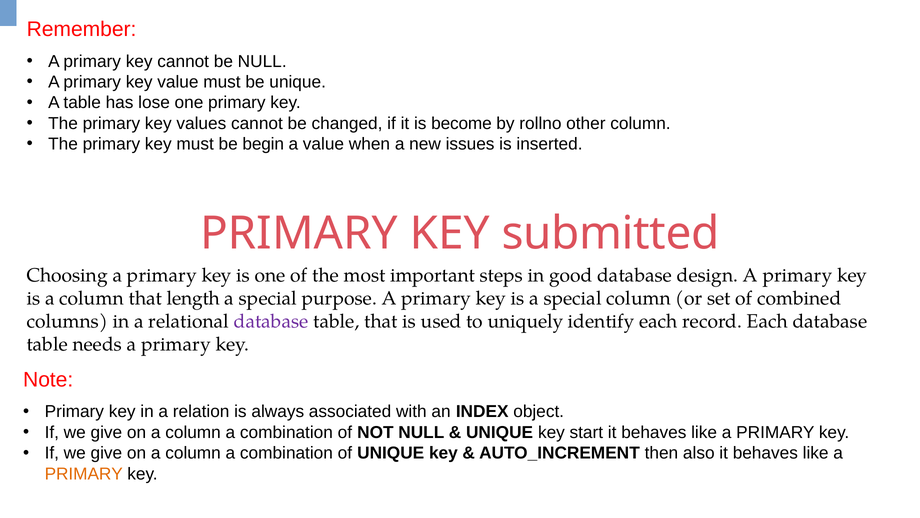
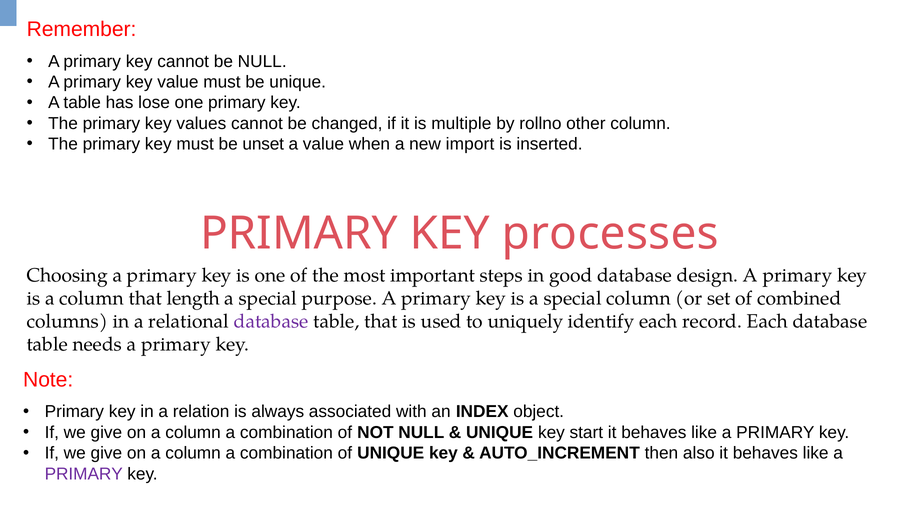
become: become -> multiple
begin: begin -> unset
issues: issues -> import
submitted: submitted -> processes
PRIMARY at (84, 473) colour: orange -> purple
